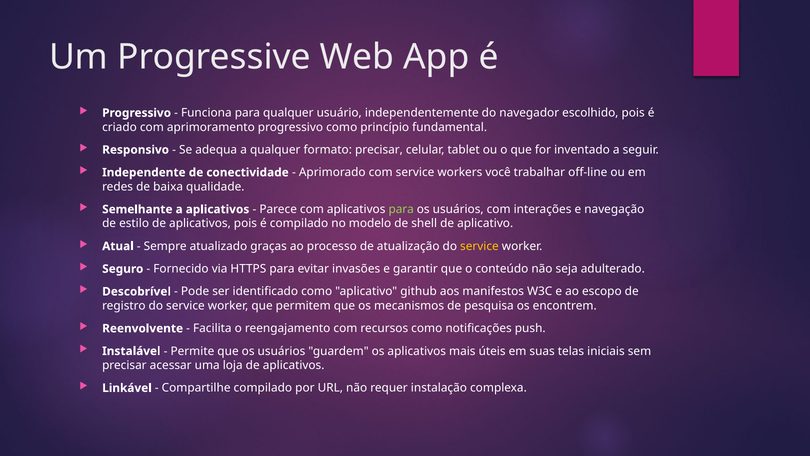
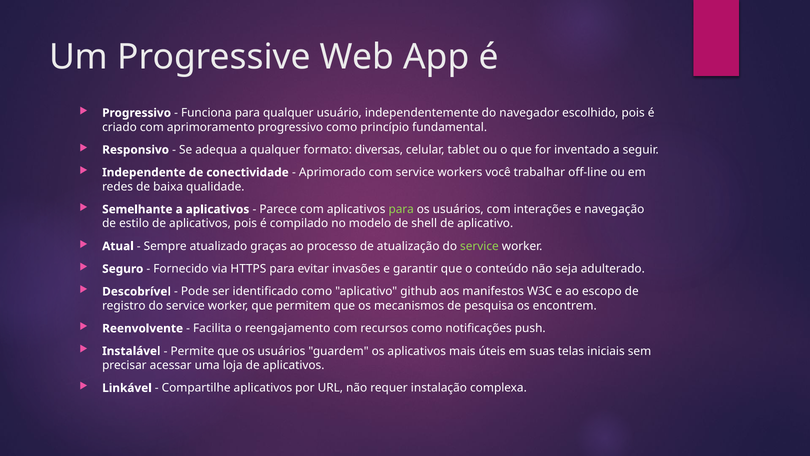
formato precisar: precisar -> diversas
service at (479, 246) colour: yellow -> light green
Compartilhe compilado: compilado -> aplicativos
